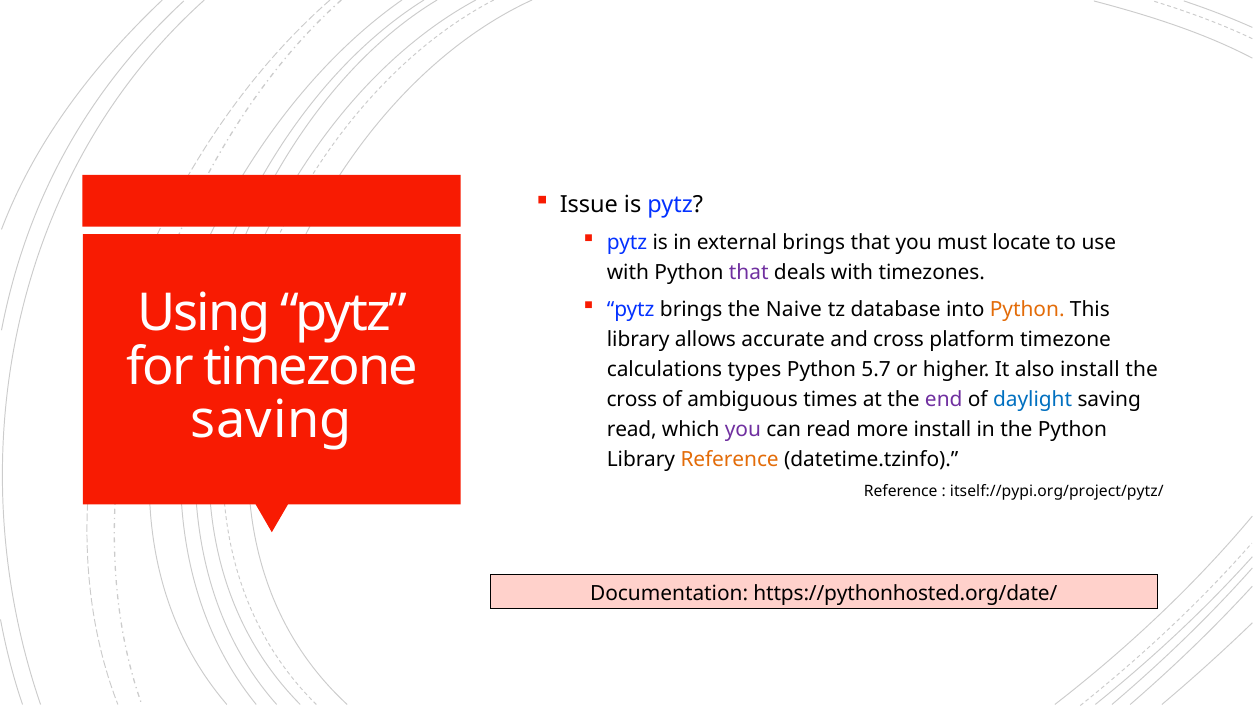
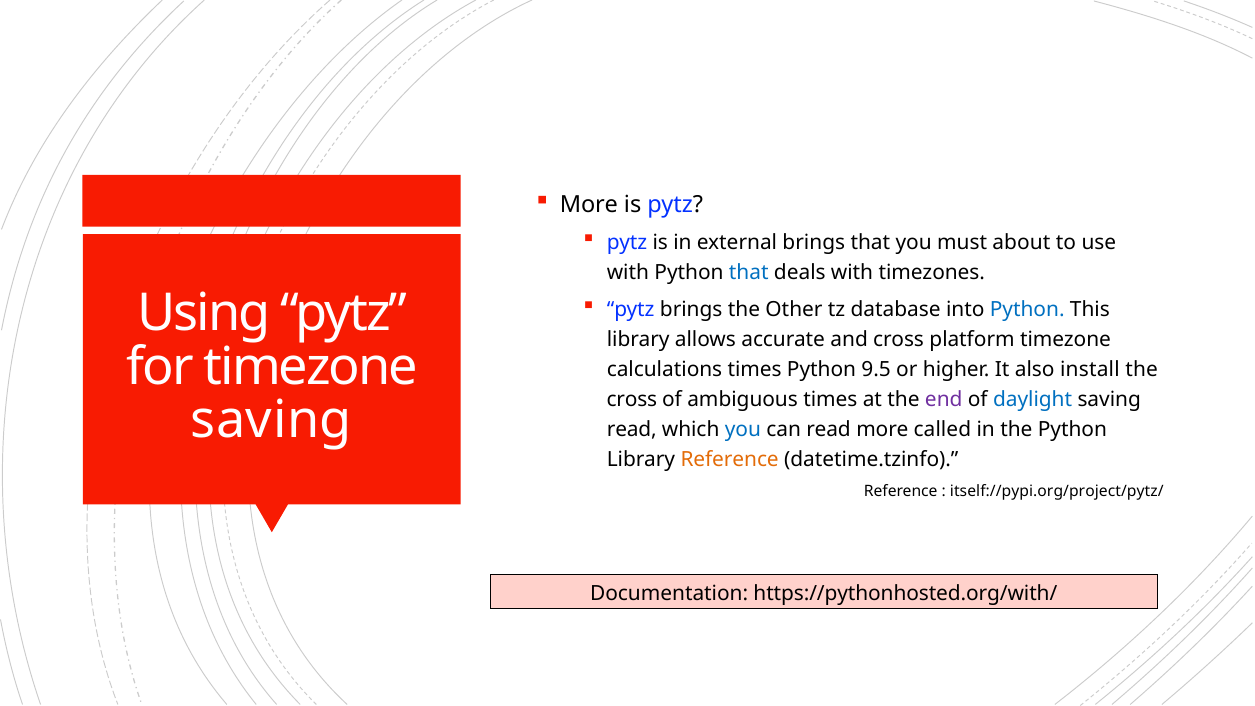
Issue at (589, 205): Issue -> More
locate: locate -> about
that at (749, 273) colour: purple -> blue
Naive: Naive -> Other
Python at (1027, 309) colour: orange -> blue
calculations types: types -> times
5.7: 5.7 -> 9.5
you at (743, 430) colour: purple -> blue
more install: install -> called
https://pythonhosted.org/date/: https://pythonhosted.org/date/ -> https://pythonhosted.org/with/
